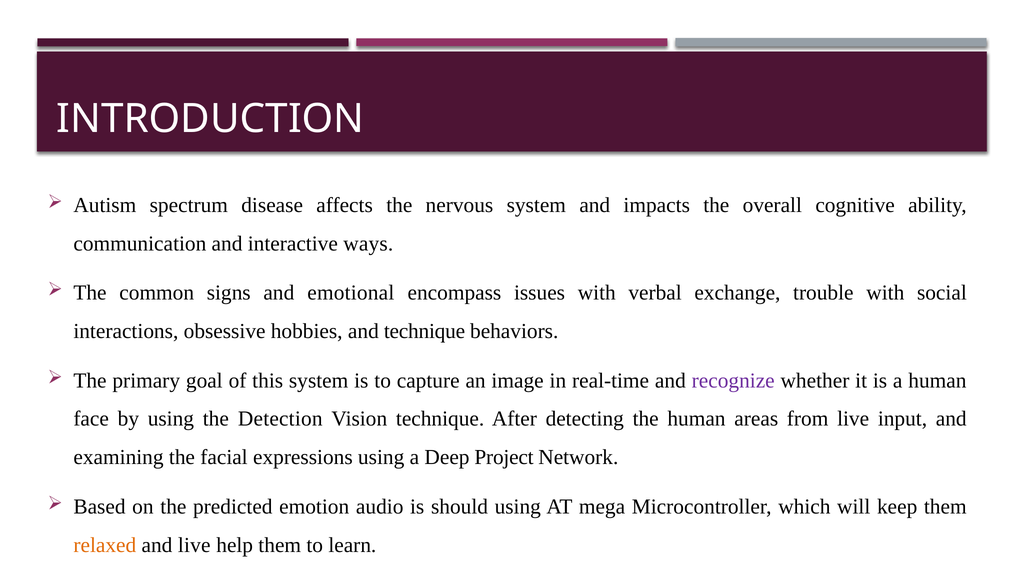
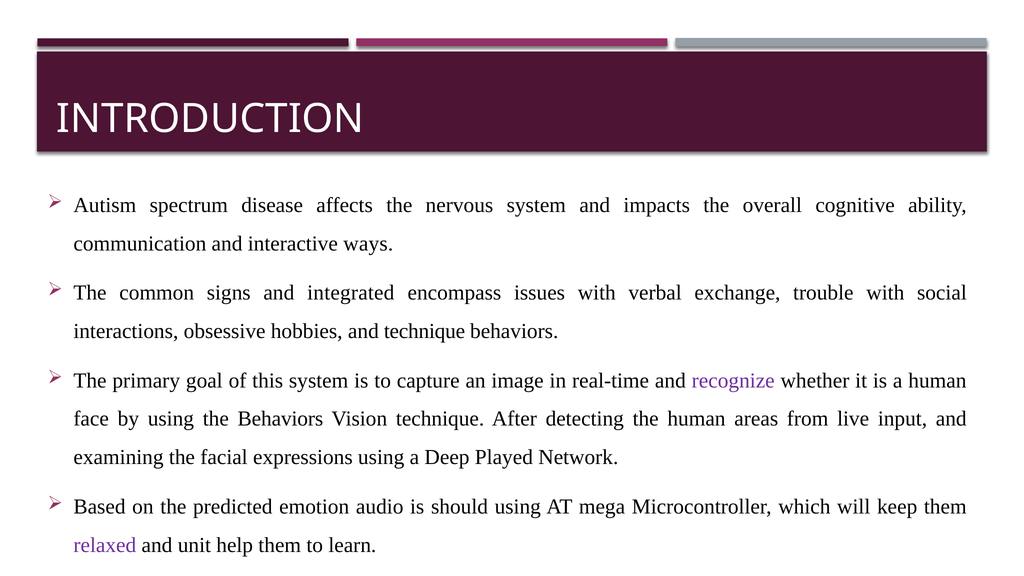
emotional: emotional -> integrated
the Detection: Detection -> Behaviors
Project: Project -> Played
relaxed colour: orange -> purple
and live: live -> unit
